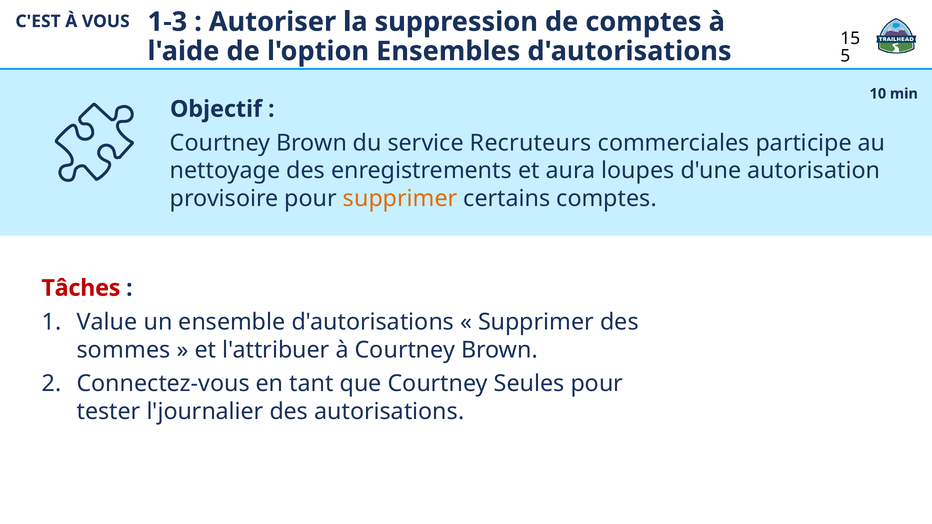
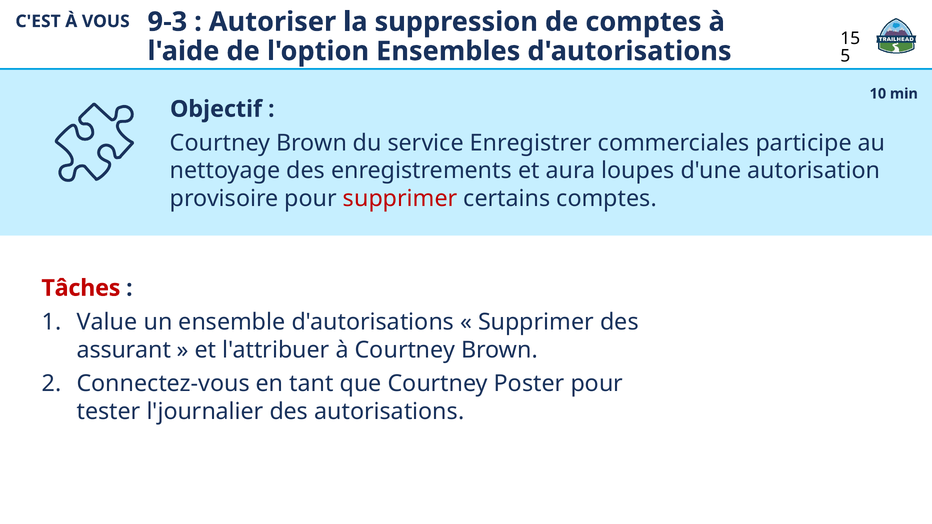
1-3: 1-3 -> 9-3
Recruteurs: Recruteurs -> Enregistrer
supprimer at (400, 199) colour: orange -> red
sommes: sommes -> assurant
Seules: Seules -> Poster
